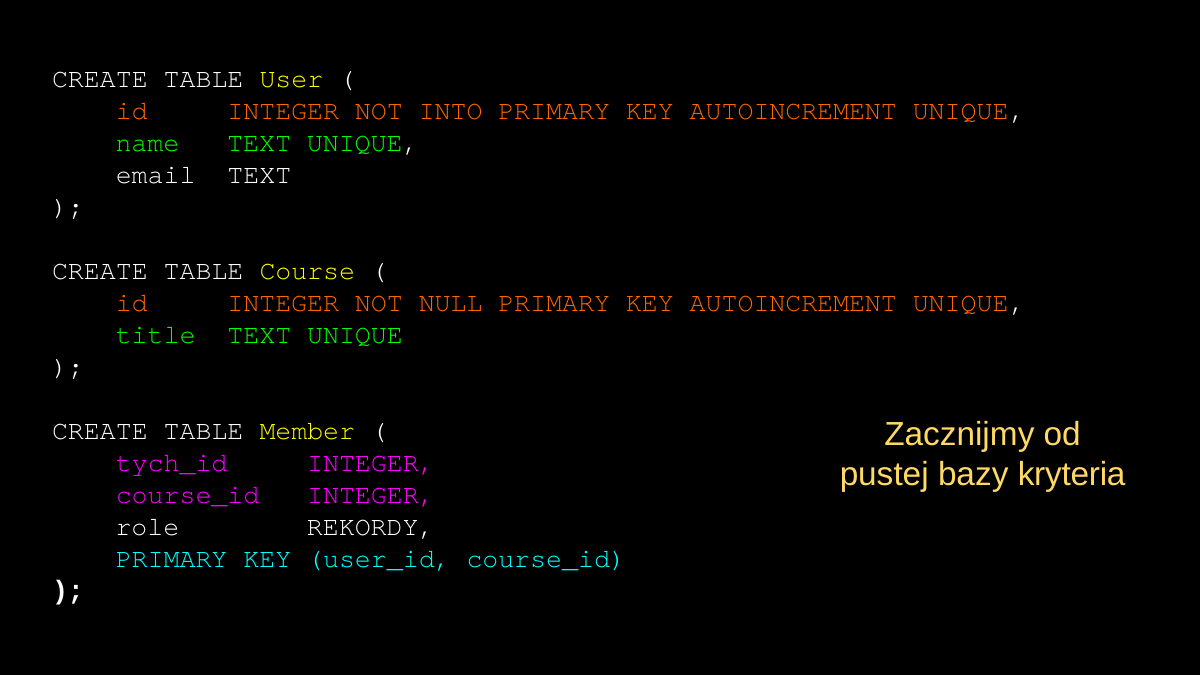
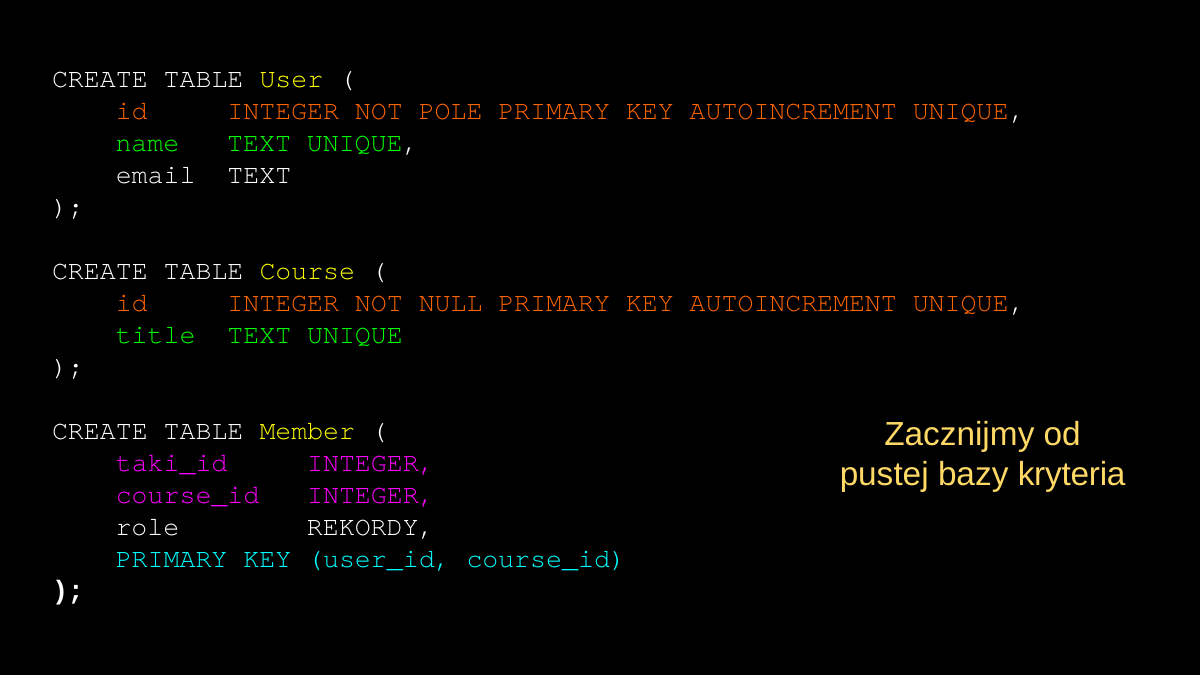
INTO: INTO -> POLE
tych_id: tych_id -> taki_id
